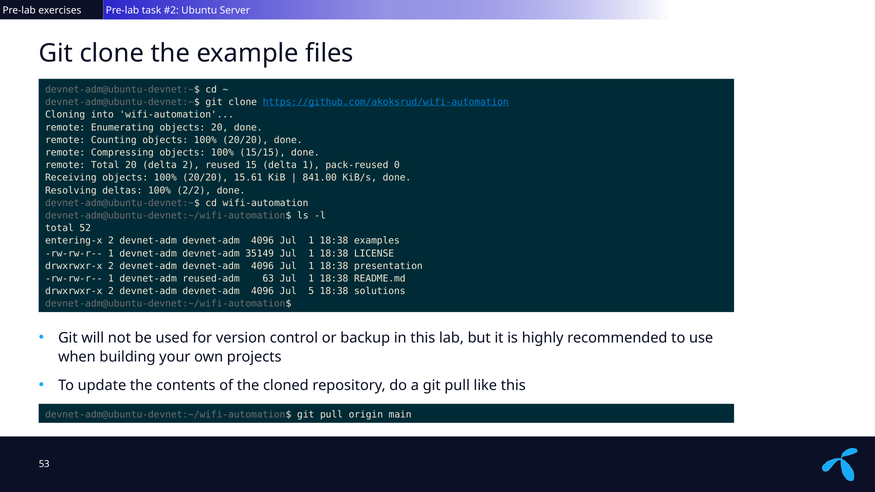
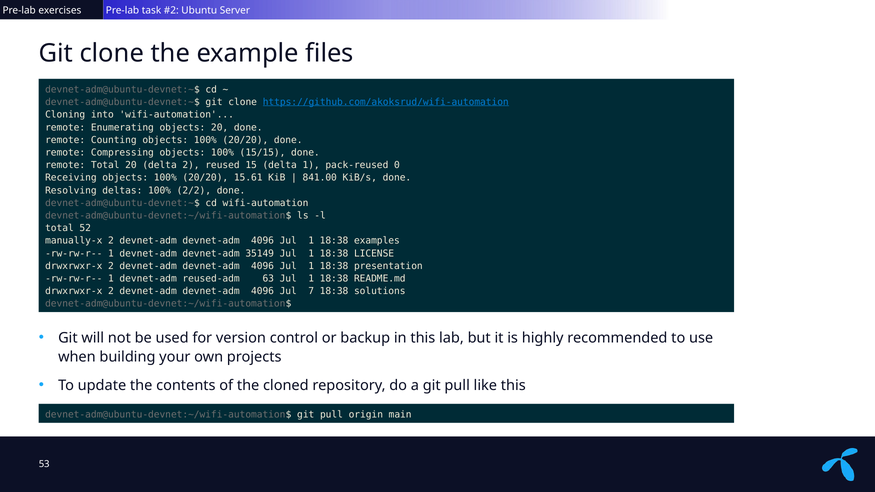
entering-x: entering-x -> manually-x
5: 5 -> 7
